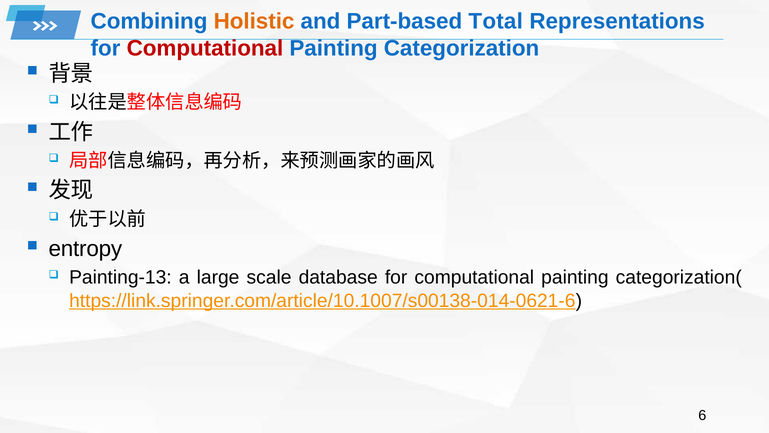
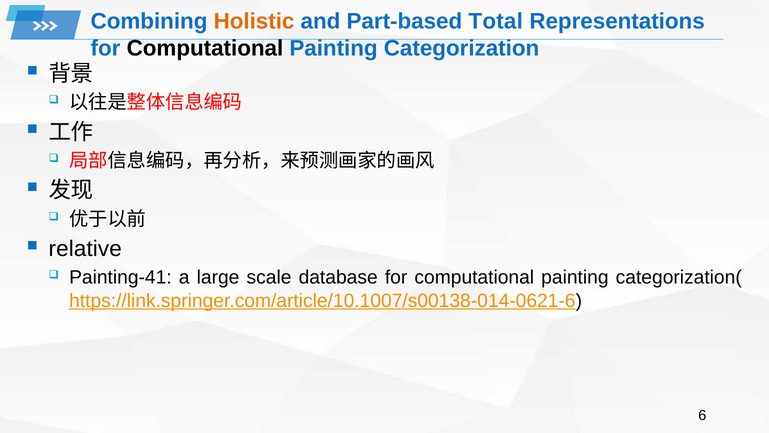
Computational at (205, 48) colour: red -> black
entropy: entropy -> relative
Painting-13: Painting-13 -> Painting-41
